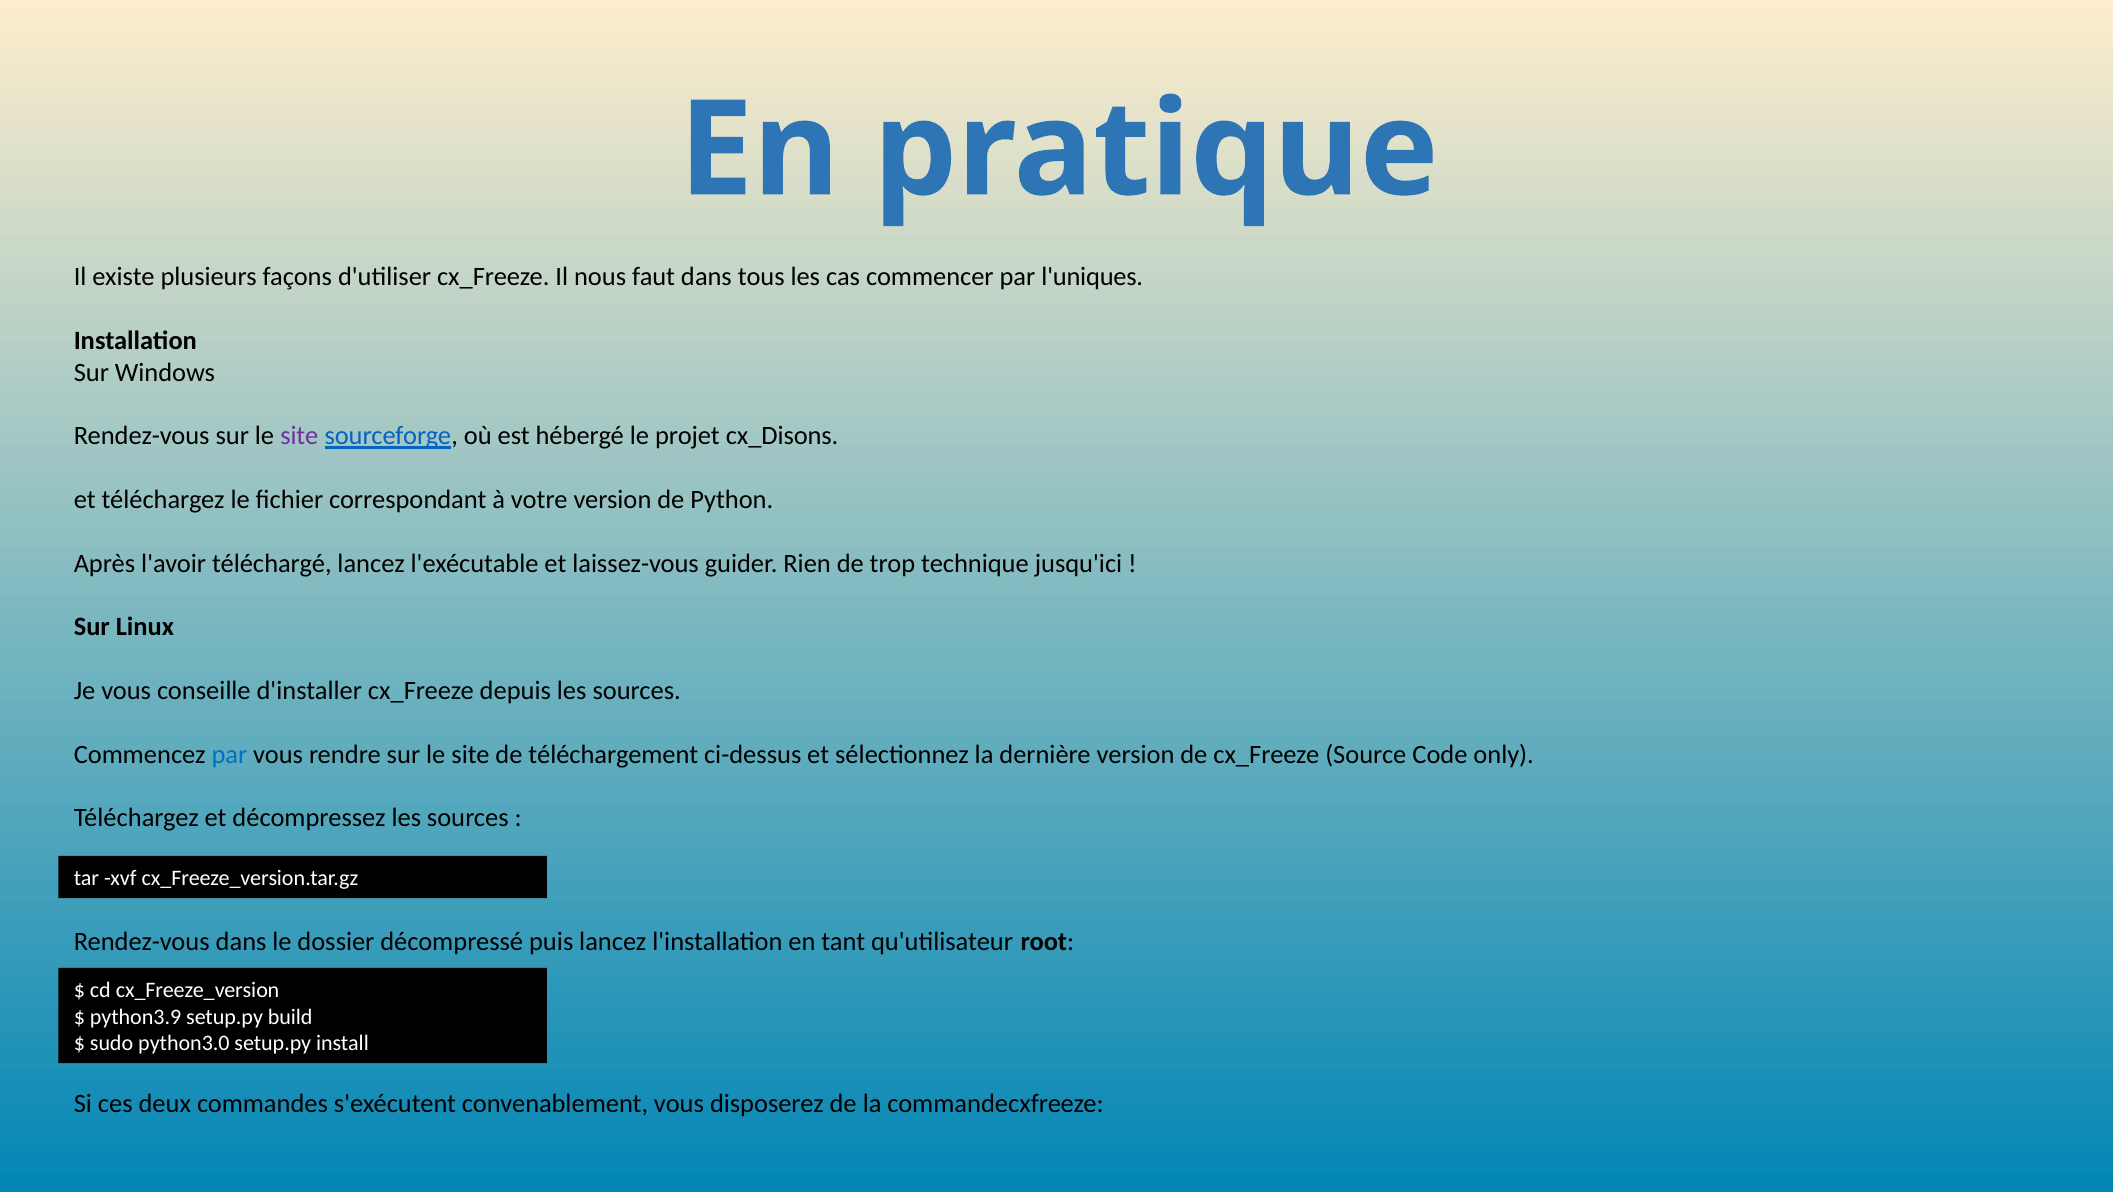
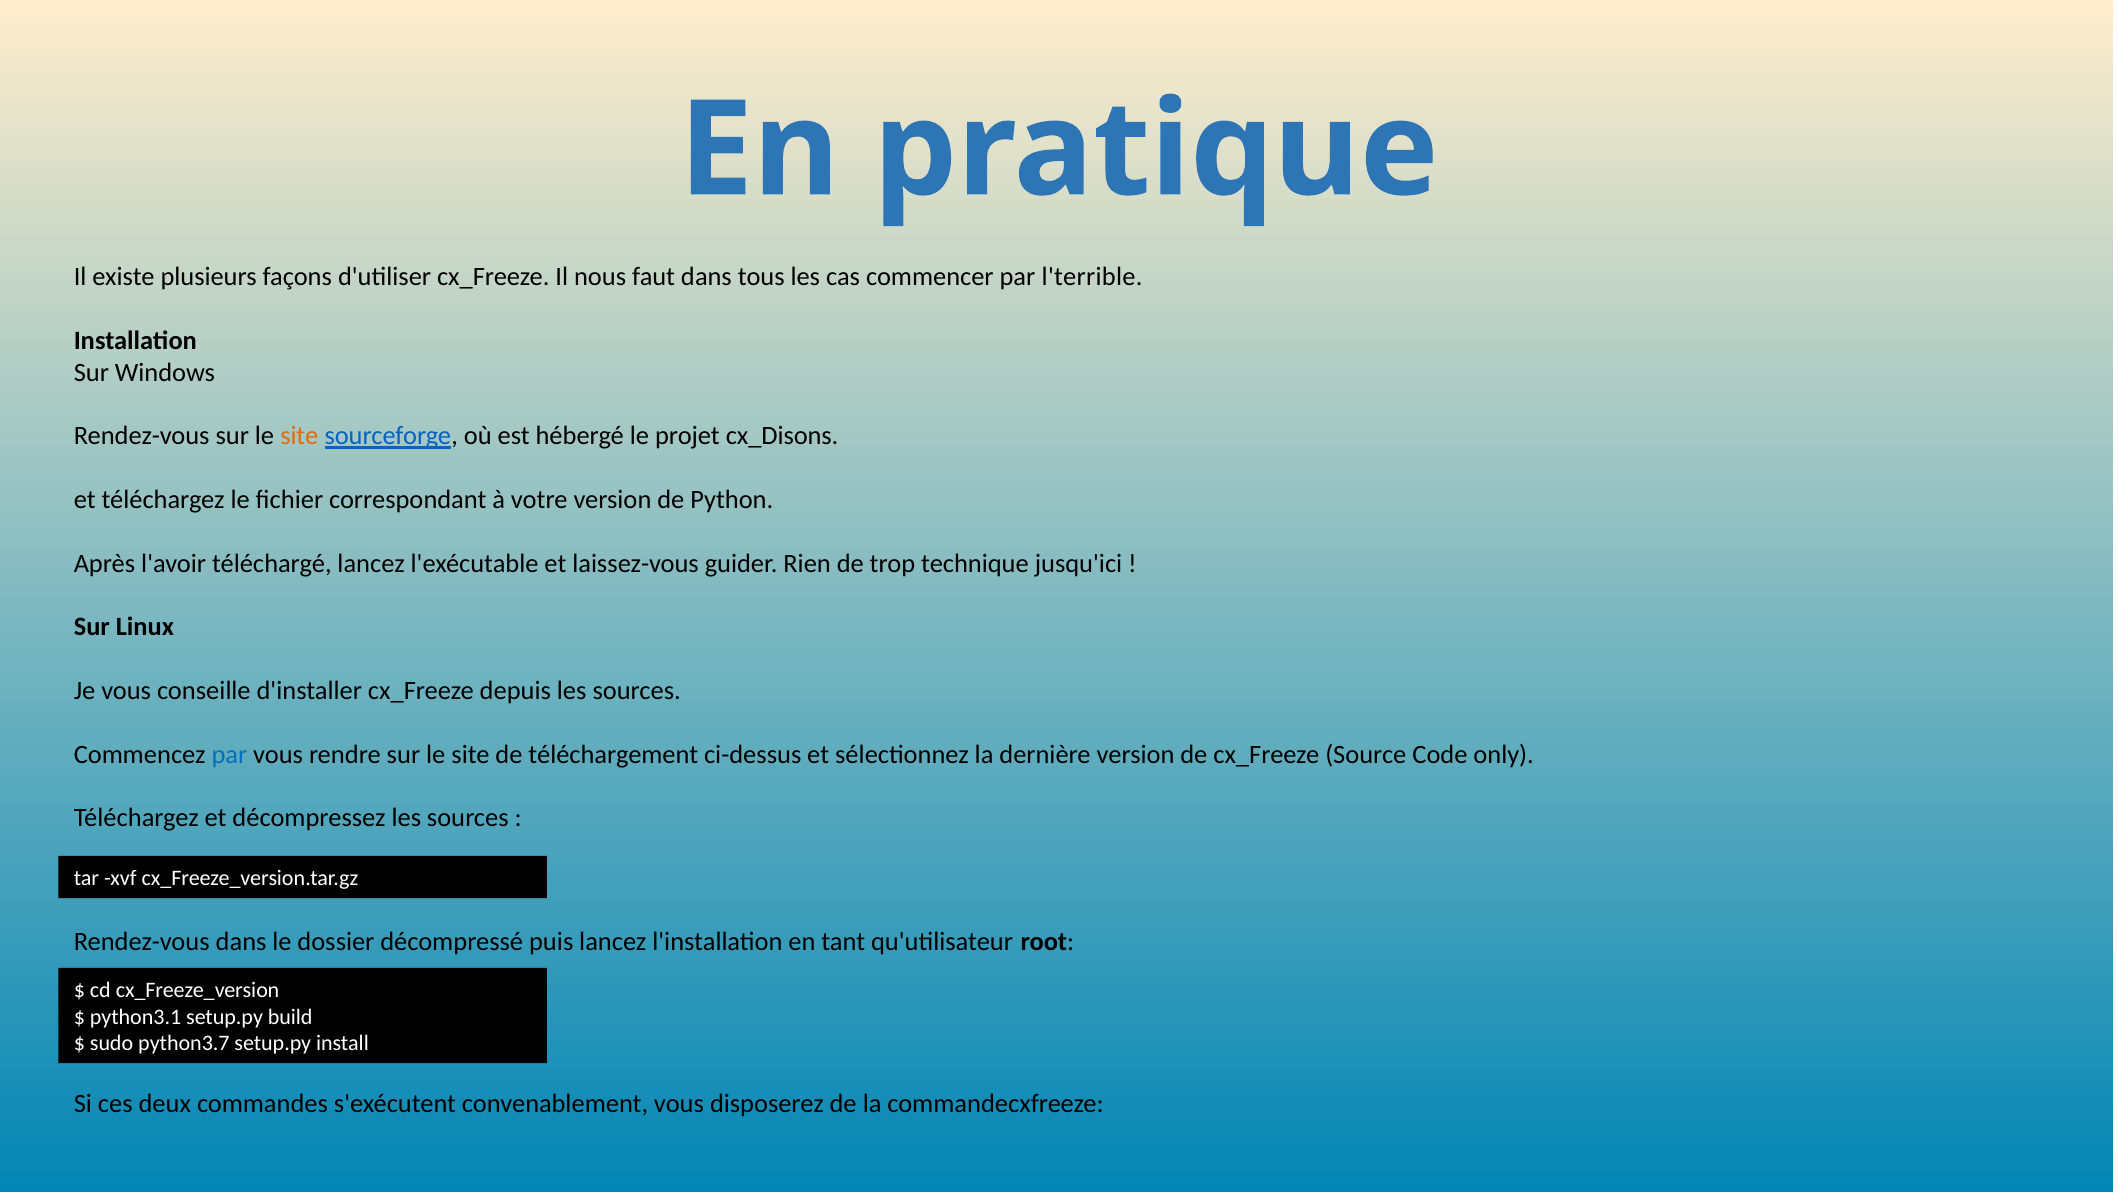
l'uniques: l'uniques -> l'terrible
site at (299, 436) colour: purple -> orange
python3.9: python3.9 -> python3.1
python3.0: python3.0 -> python3.7
